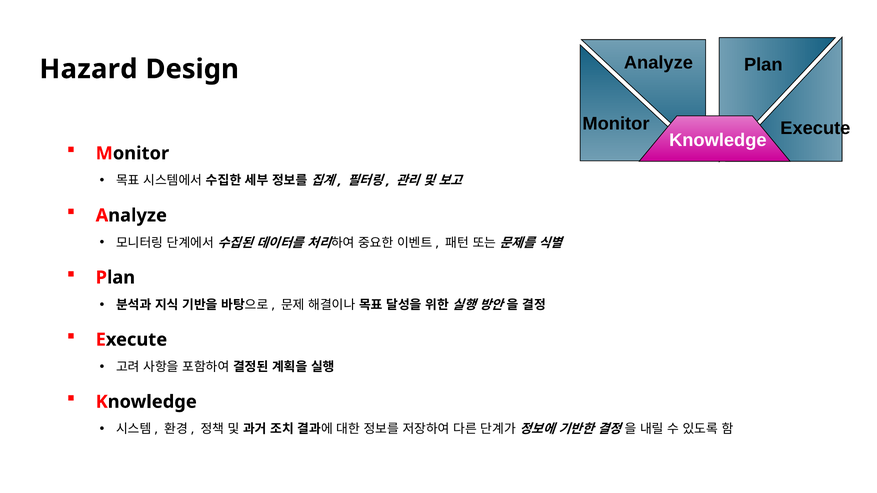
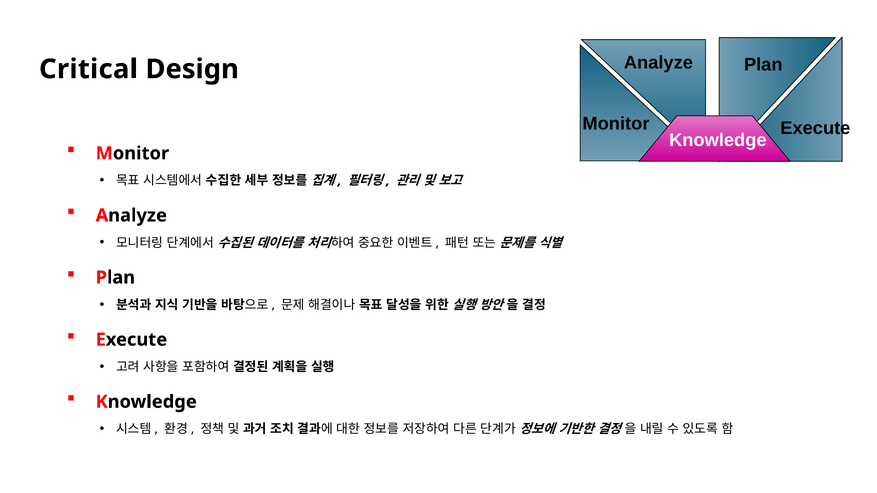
Hazard: Hazard -> Critical
